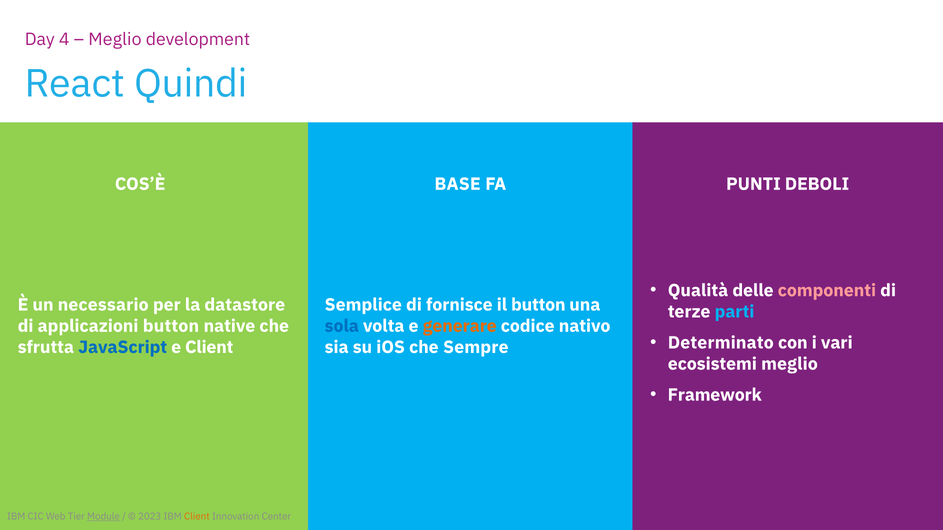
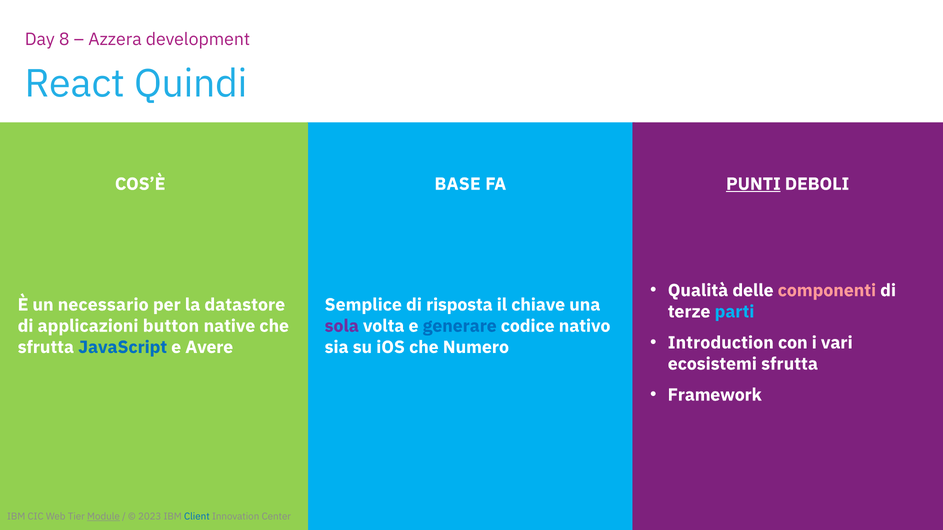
4: 4 -> 8
Meglio at (115, 39): Meglio -> Azzera
PUNTI underline: none -> present
fornisce: fornisce -> risposta
il button: button -> chiave
sola colour: blue -> purple
generare colour: orange -> blue
Determinato: Determinato -> Introduction
e Client: Client -> Avere
Sempre: Sempre -> Numero
ecosistemi meglio: meglio -> sfrutta
Client at (197, 517) colour: orange -> blue
